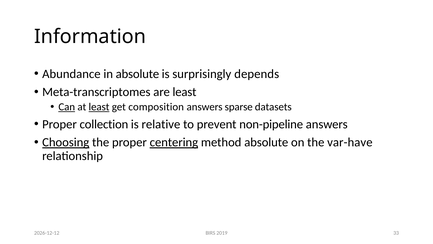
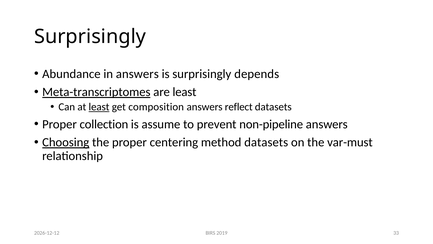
Information at (90, 36): Information -> Surprisingly
in absolute: absolute -> answers
Meta-transcriptomes underline: none -> present
Can underline: present -> none
sparse: sparse -> reflect
relative: relative -> assume
centering underline: present -> none
method absolute: absolute -> datasets
var-have: var-have -> var-must
